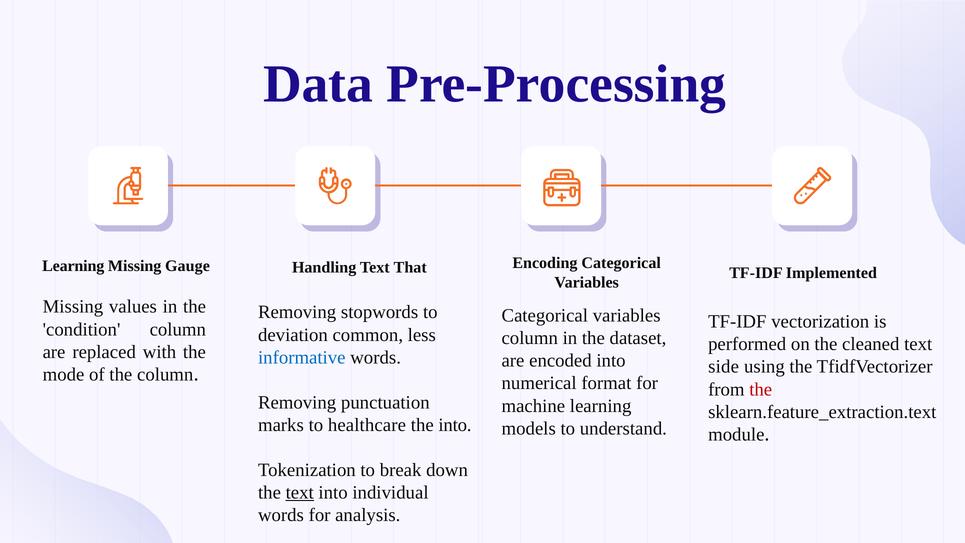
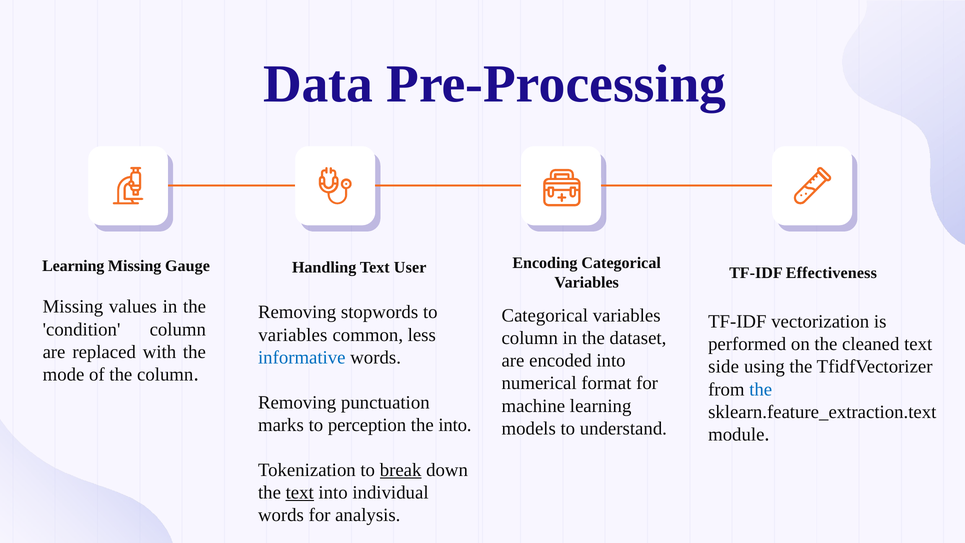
That: That -> User
Implemented: Implemented -> Effectiveness
deviation at (293, 335): deviation -> variables
the at (761, 389) colour: red -> blue
healthcare: healthcare -> perception
break underline: none -> present
